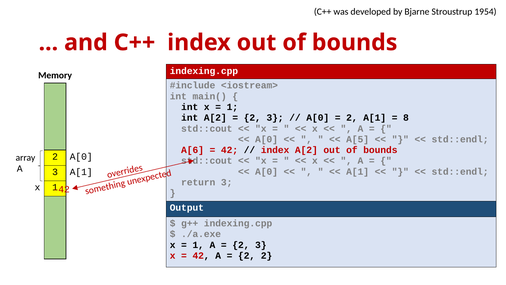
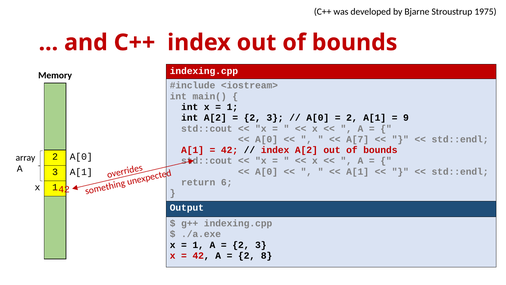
1954: 1954 -> 1975
8: 8 -> 9
A[5: A[5 -> A[7
A[6 at (193, 150): A[6 -> A[1
return 3: 3 -> 6
2 2: 2 -> 8
